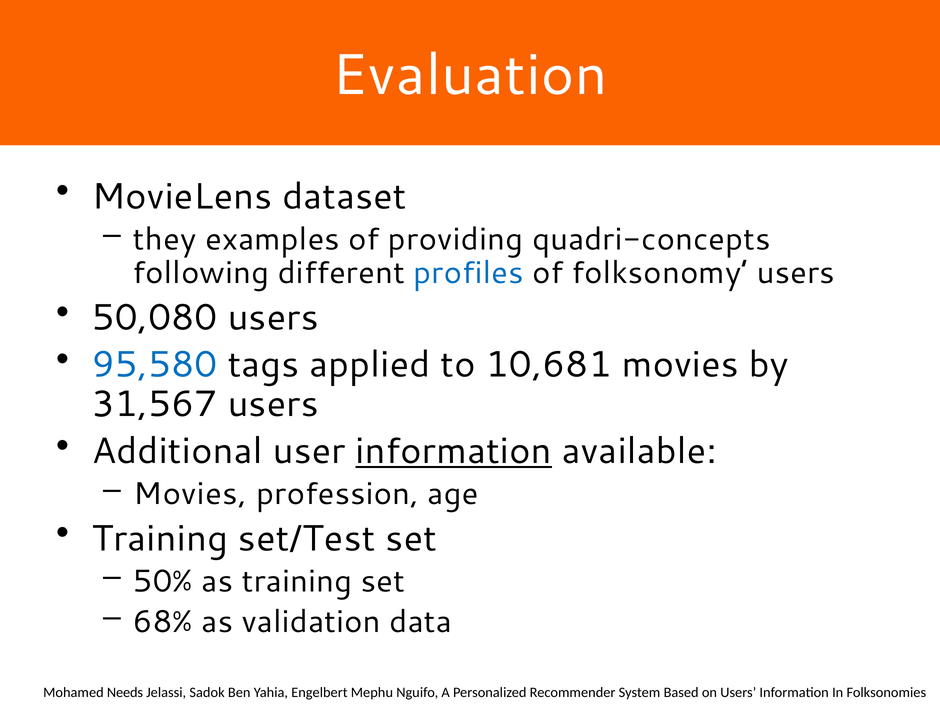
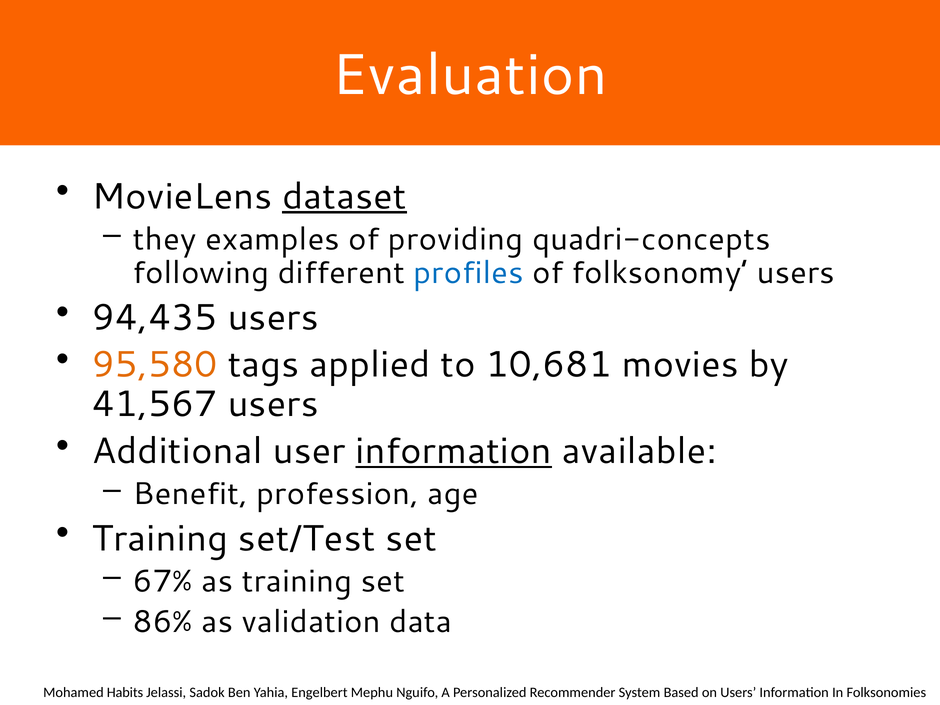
dataset underline: none -> present
50,080: 50,080 -> 94,435
95,580 colour: blue -> orange
31,567: 31,567 -> 41,567
Movies at (190, 494): Movies -> Benefit
50%: 50% -> 67%
68%: 68% -> 86%
Needs: Needs -> Habits
